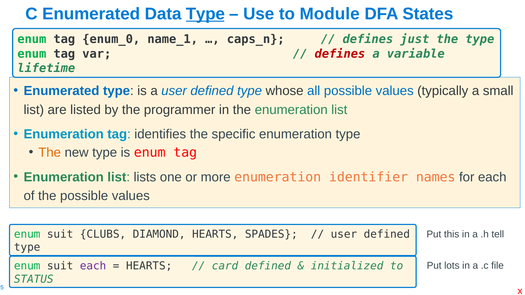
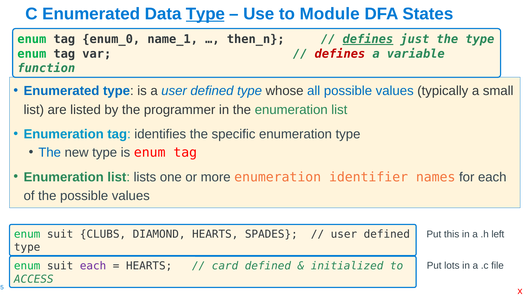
caps_n: caps_n -> then_n
defines at (368, 39) underline: none -> present
lifetime: lifetime -> function
The at (50, 153) colour: orange -> blue
tell: tell -> left
STATUS: STATUS -> ACCESS
